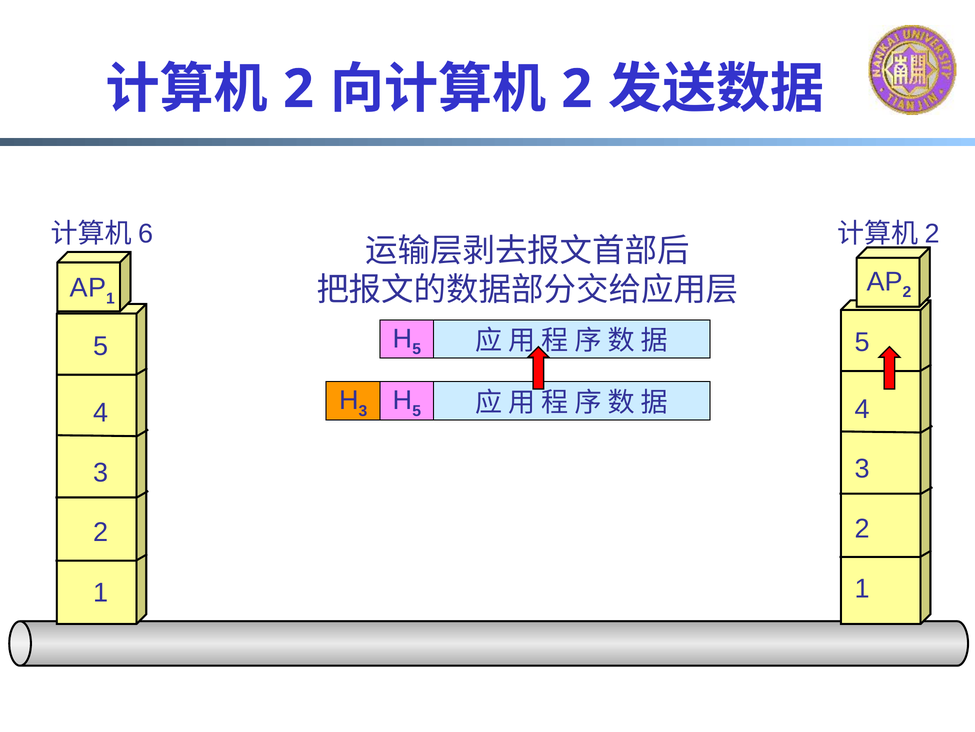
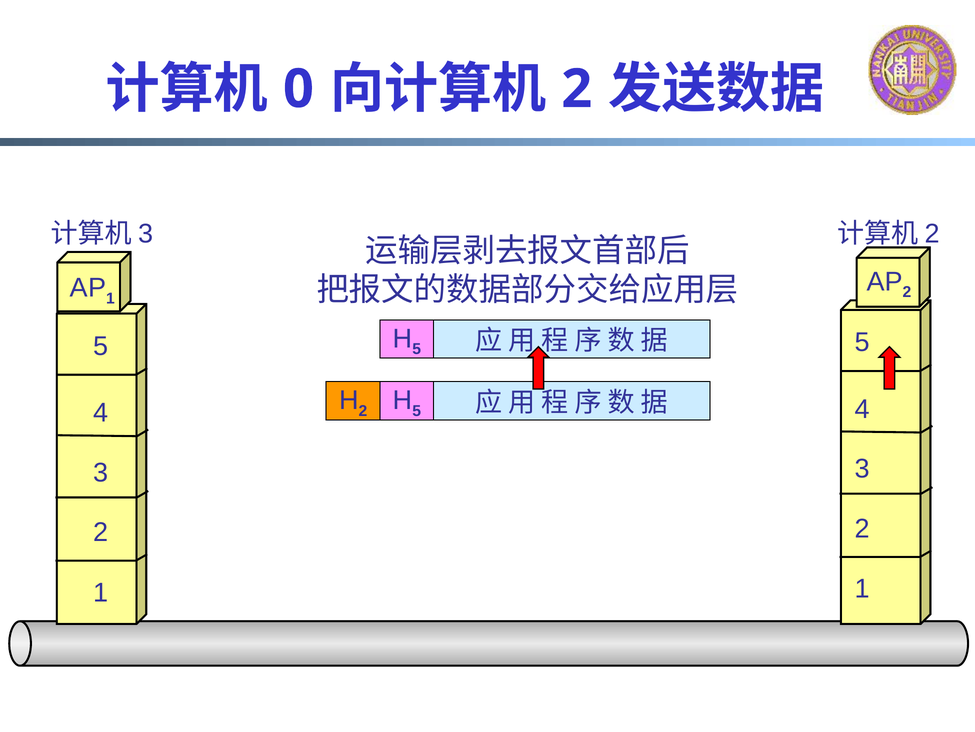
2 at (298, 89): 2 -> 0
6 at (146, 233): 6 -> 3
3 at (363, 411): 3 -> 2
